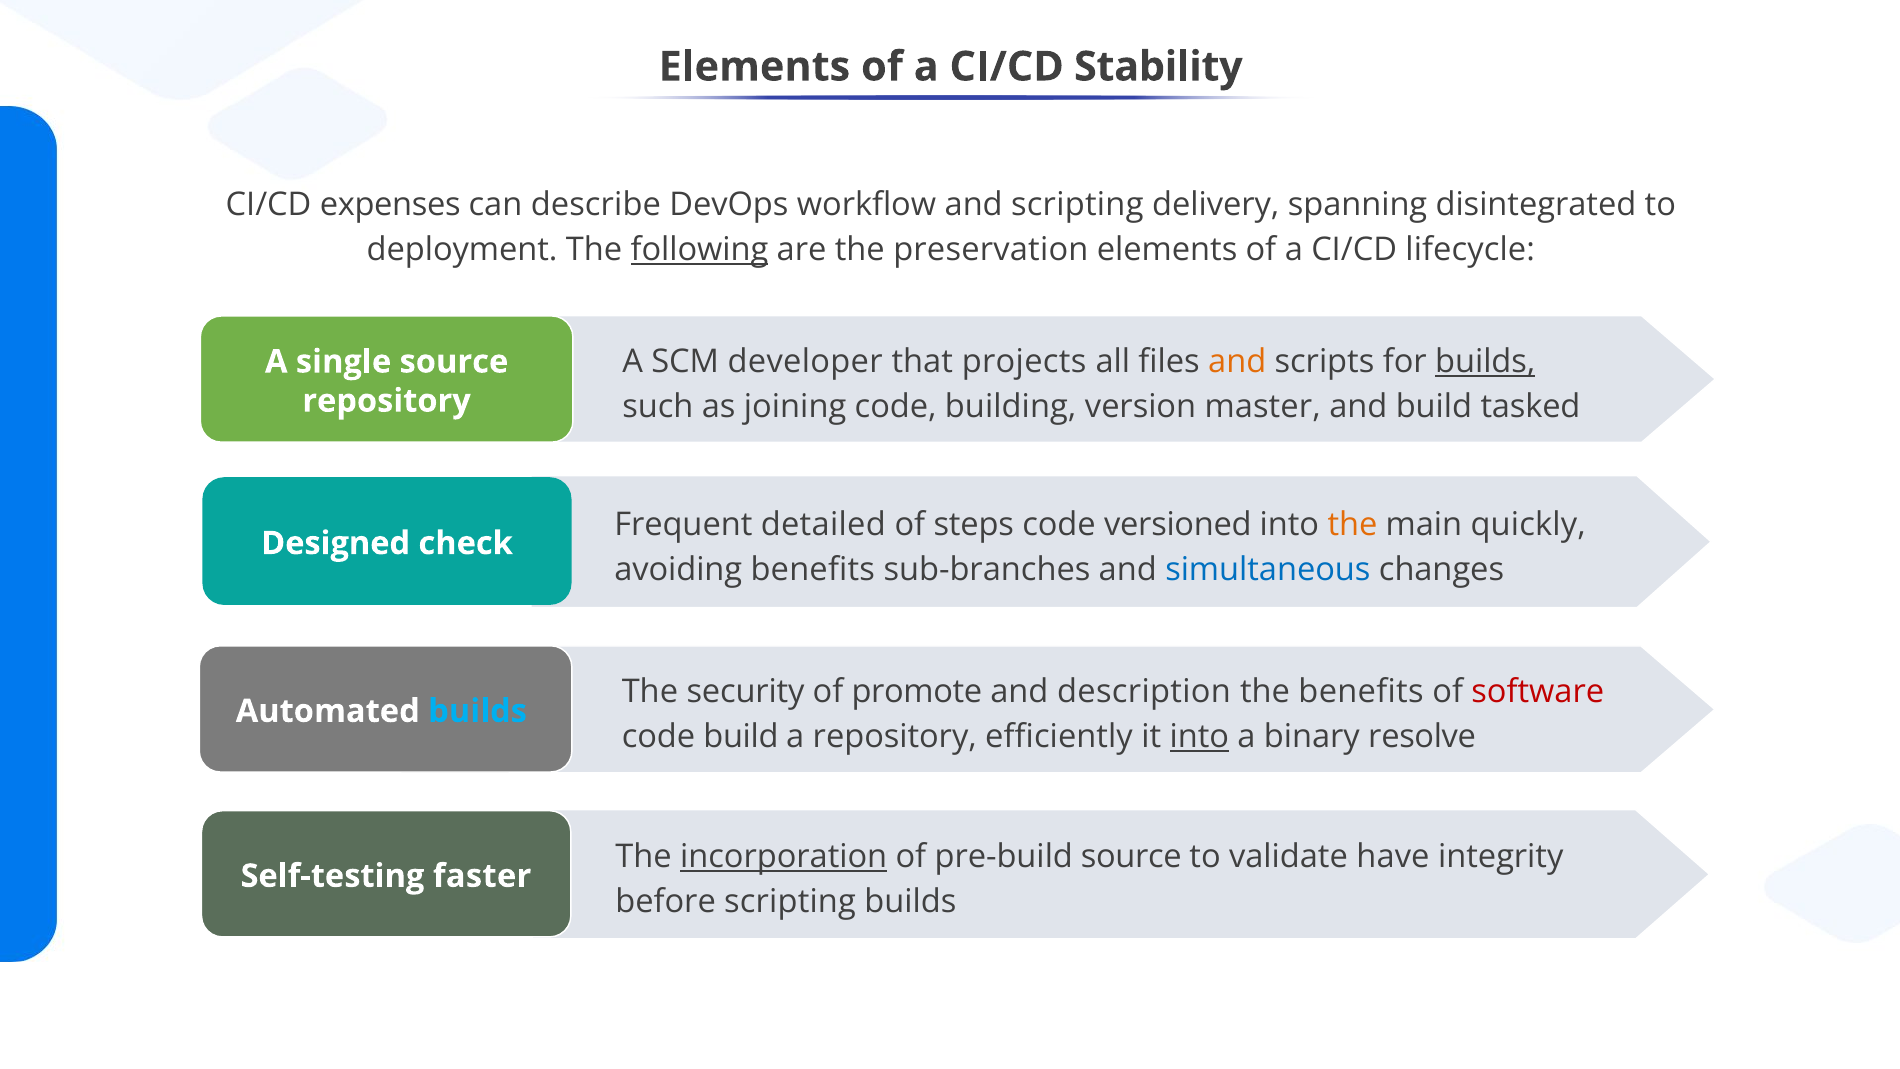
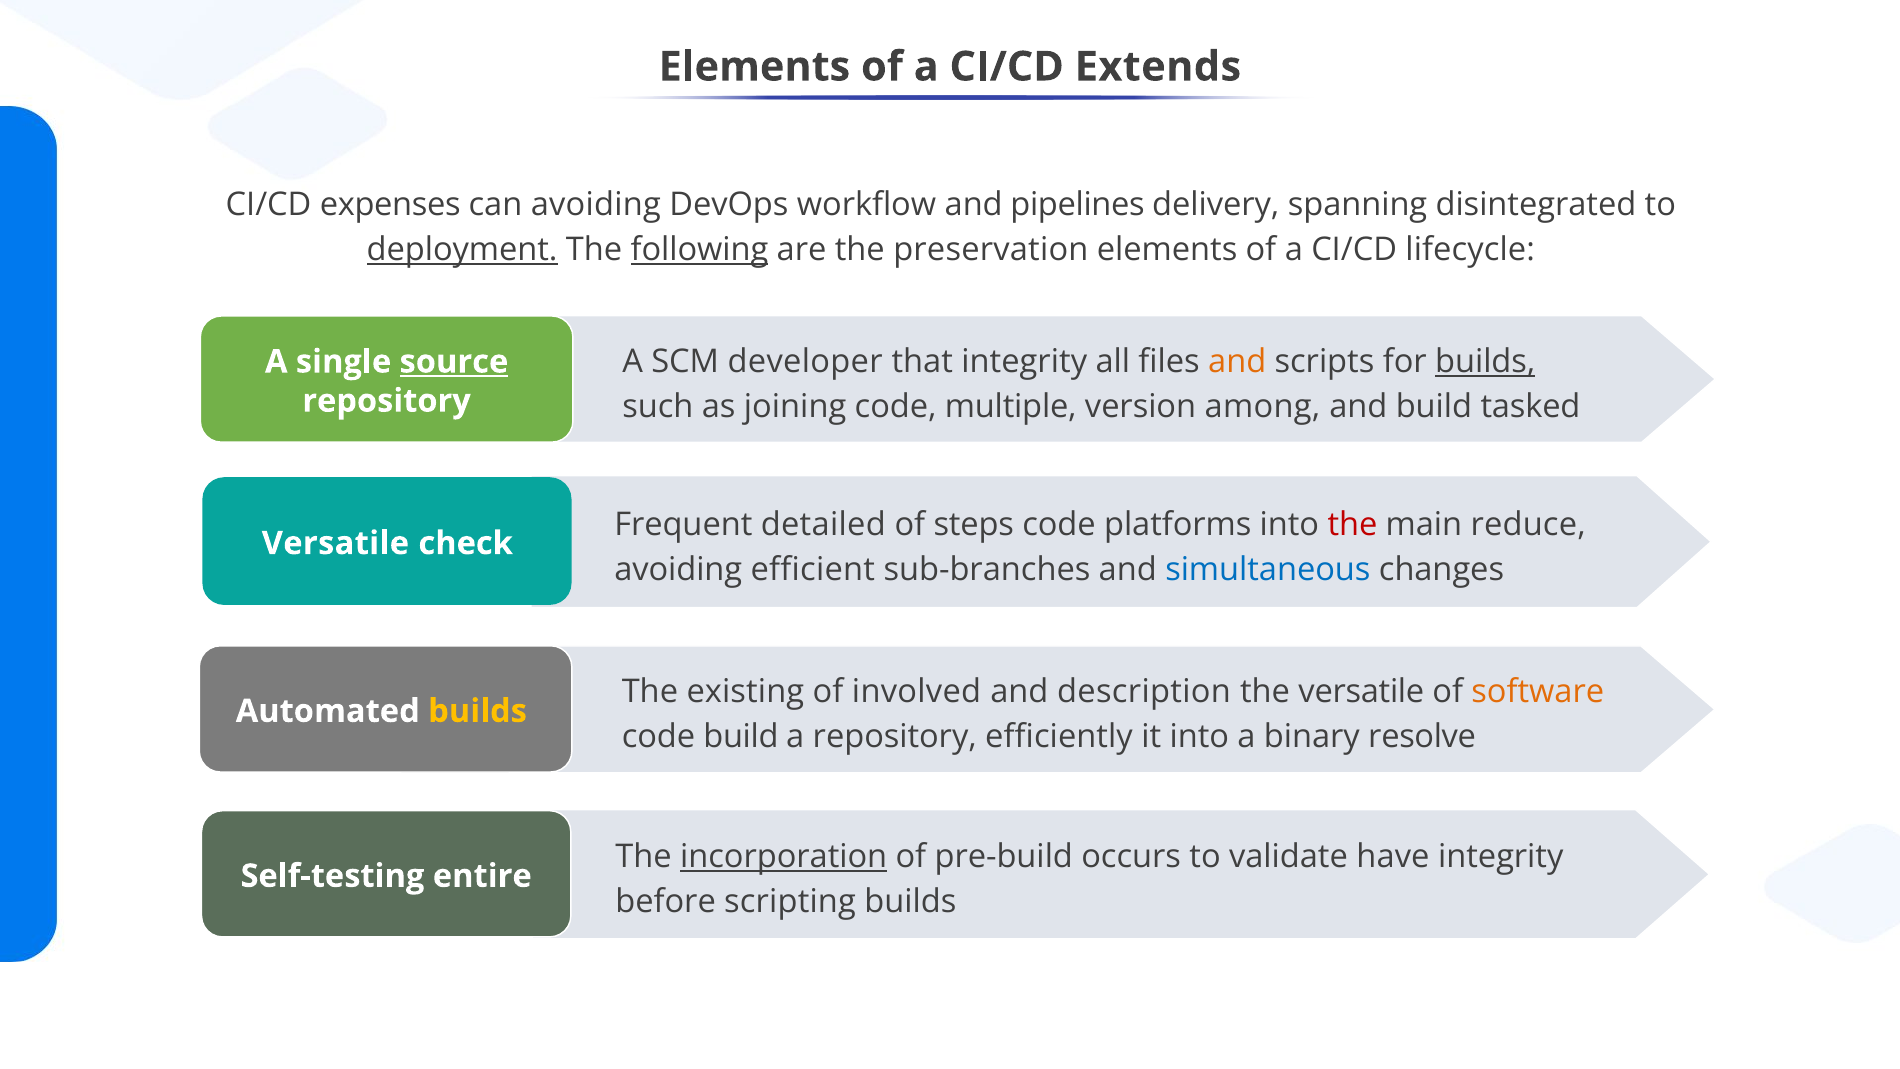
Stability: Stability -> Extends
can describe: describe -> avoiding
and scripting: scripting -> pipelines
deployment underline: none -> present
source at (454, 362) underline: none -> present
that projects: projects -> integrity
building: building -> multiple
master: master -> among
versioned: versioned -> platforms
the at (1352, 524) colour: orange -> red
quickly: quickly -> reduce
Designed at (336, 543): Designed -> Versatile
avoiding benefits: benefits -> efficient
security: security -> existing
promote: promote -> involved
the benefits: benefits -> versatile
software colour: red -> orange
builds at (478, 711) colour: light blue -> yellow
into at (1199, 737) underline: present -> none
pre-build source: source -> occurs
faster: faster -> entire
